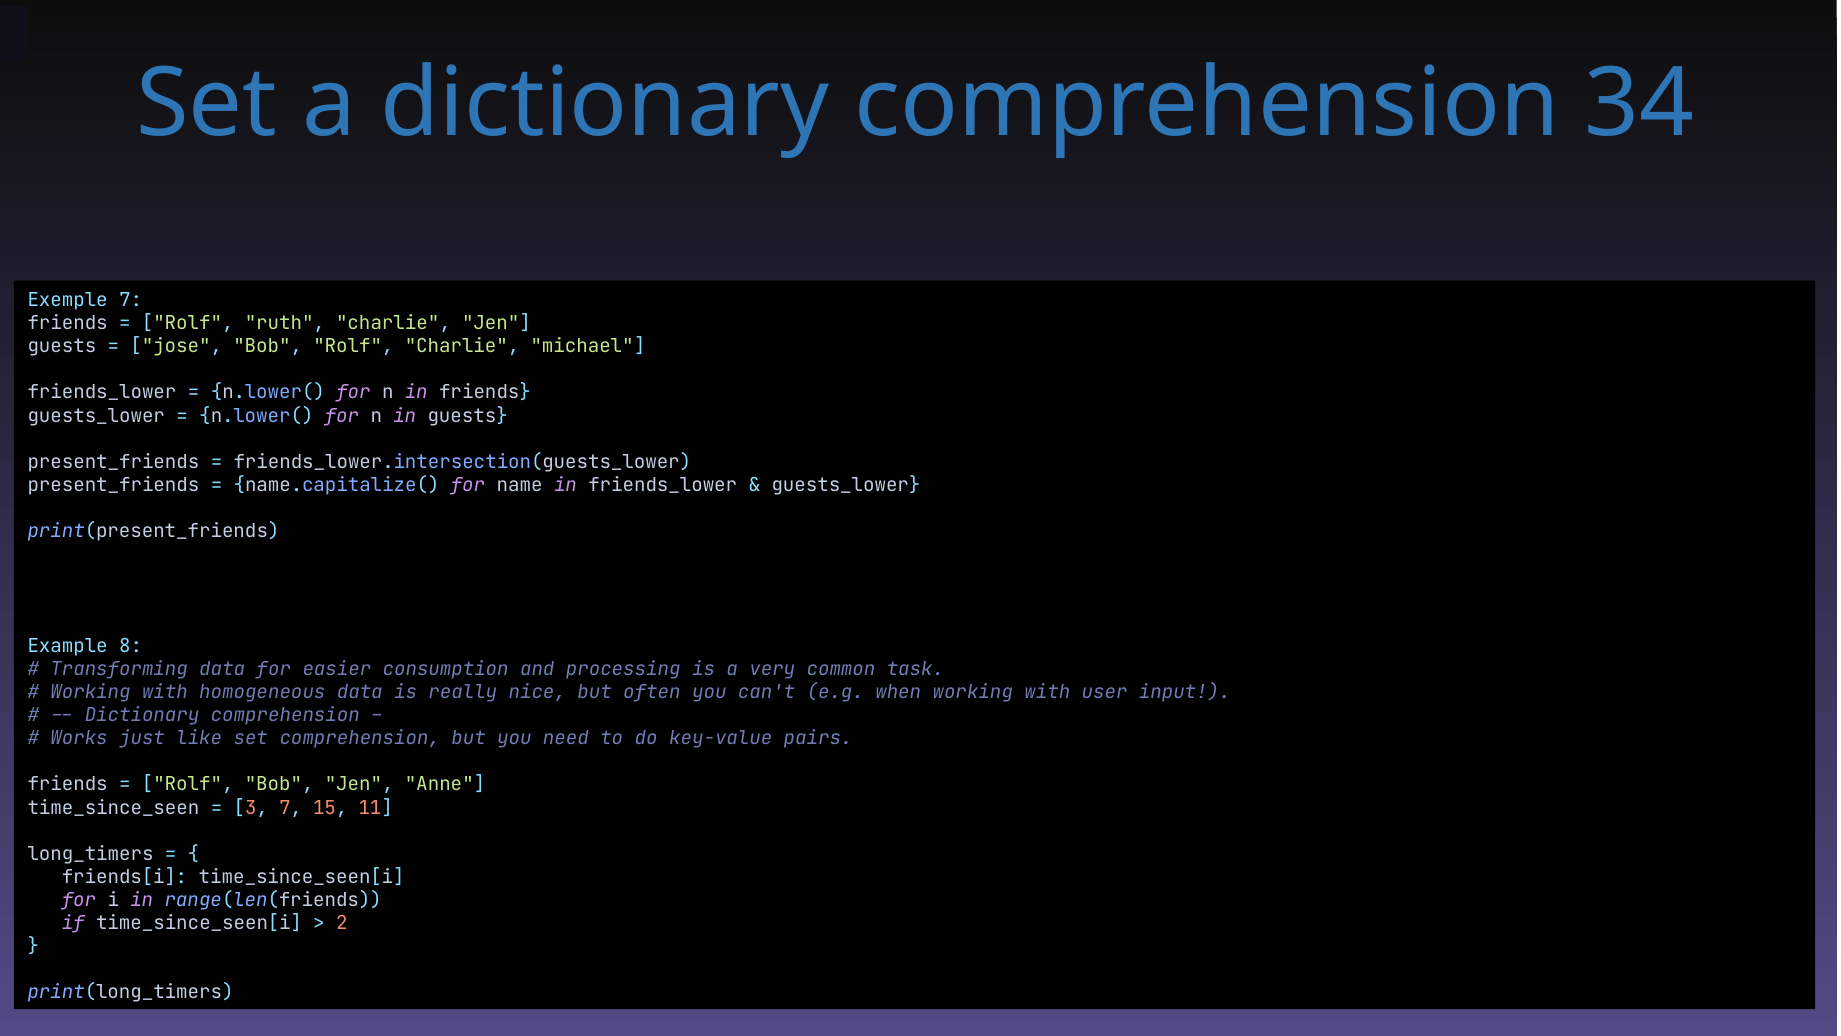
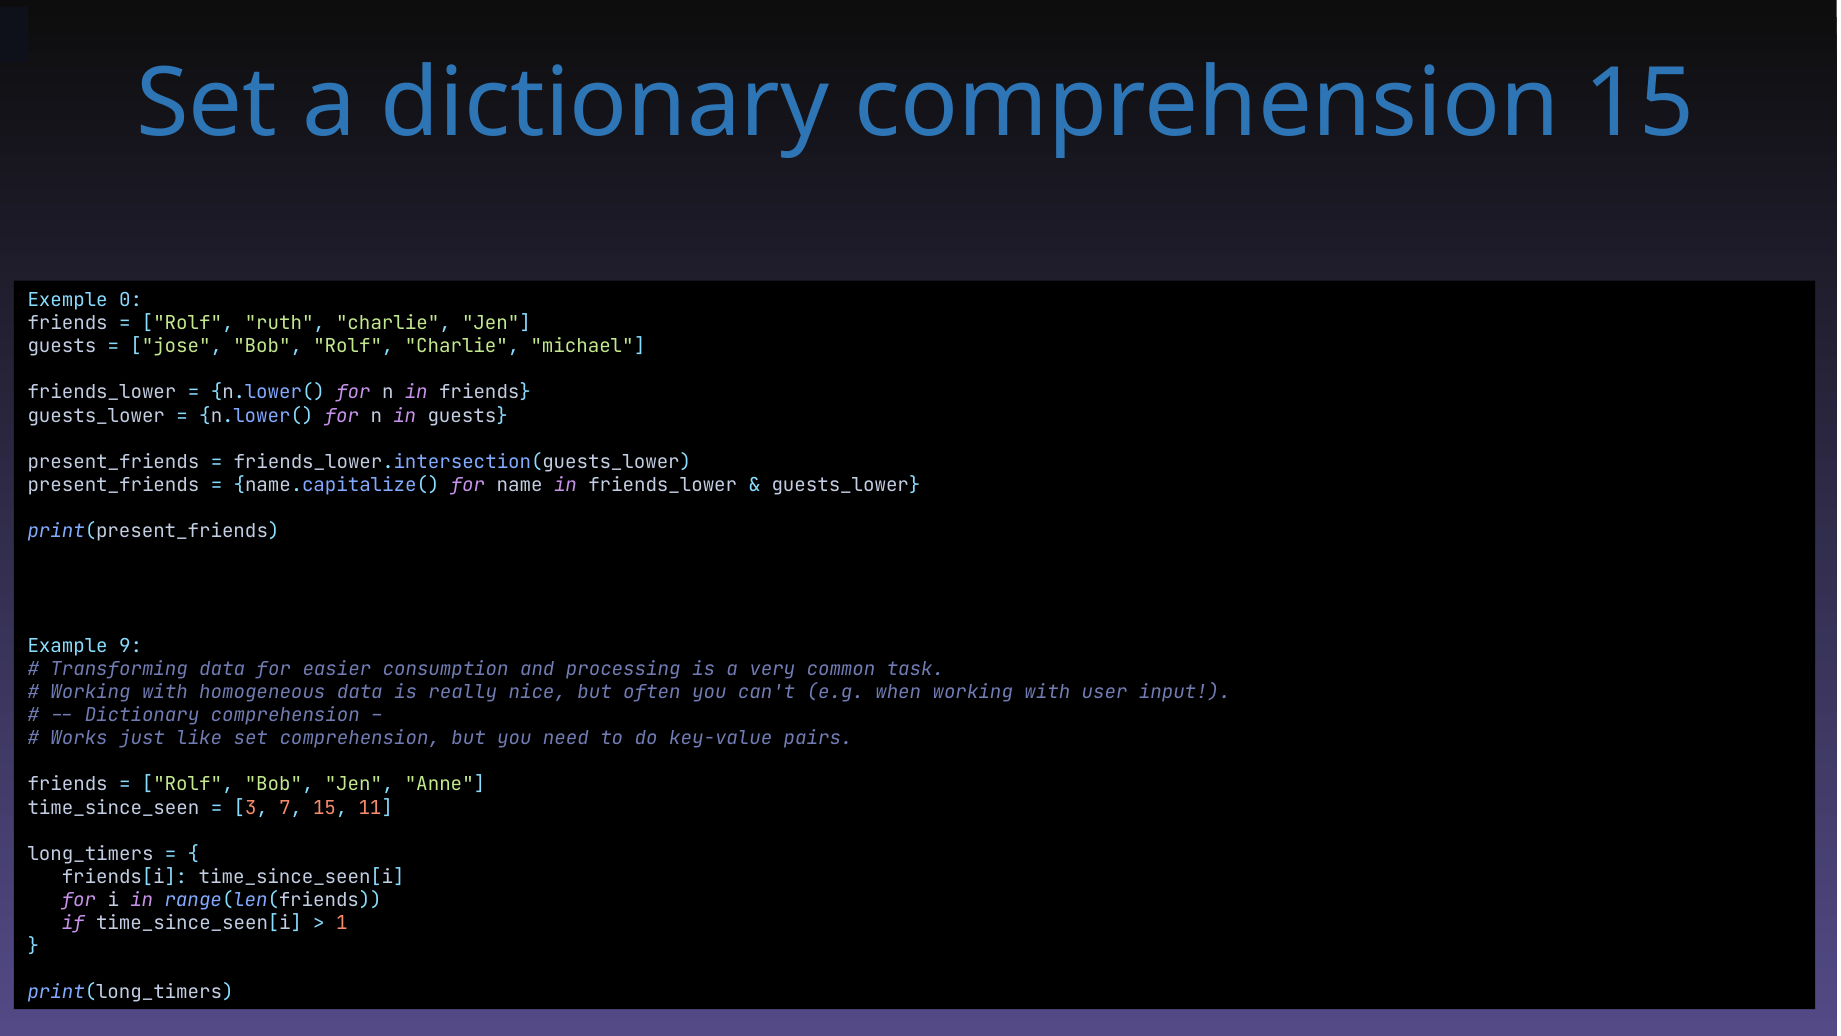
comprehension 34: 34 -> 15
Exemple 7: 7 -> 0
8: 8 -> 9
2: 2 -> 1
